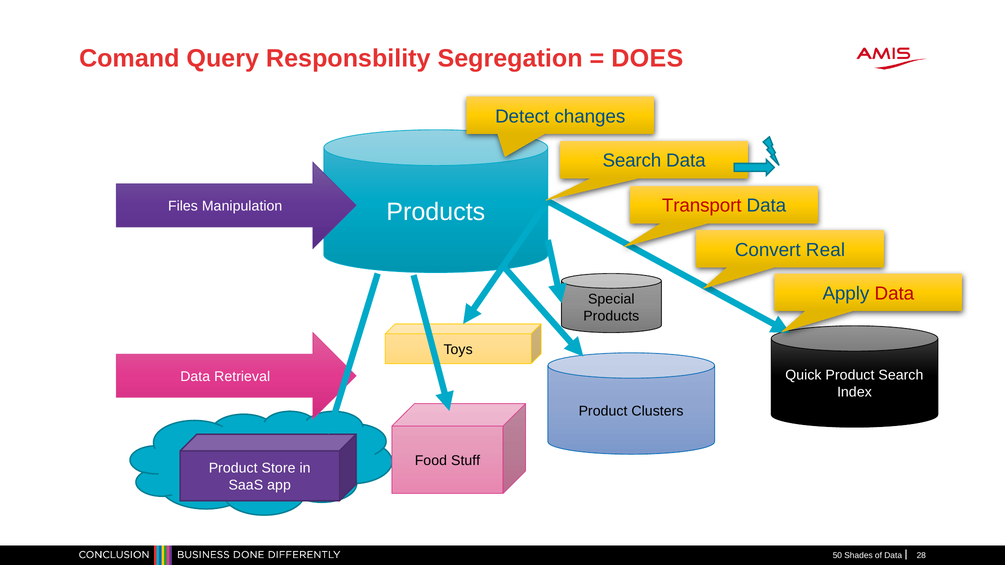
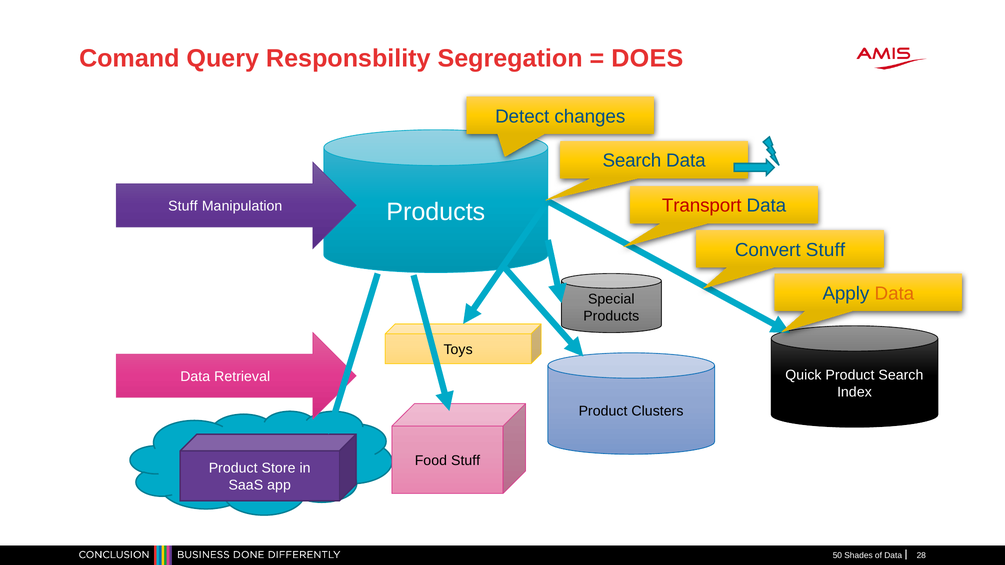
Files at (183, 206): Files -> Stuff
Convert Real: Real -> Stuff
Data at (894, 294) colour: red -> orange
